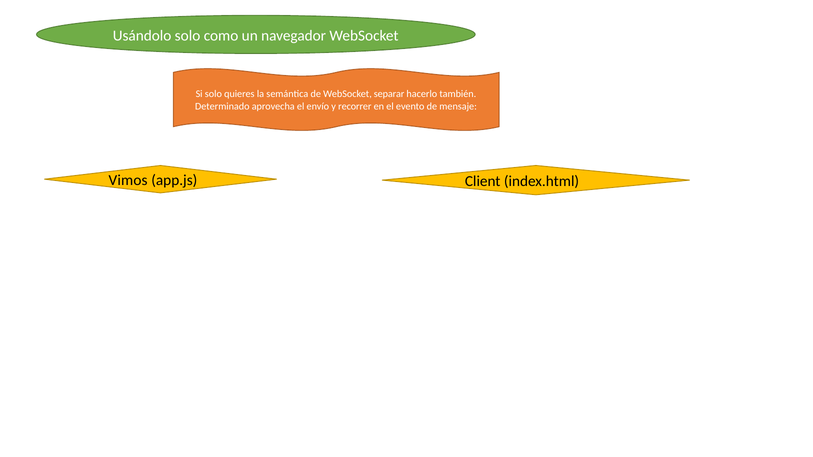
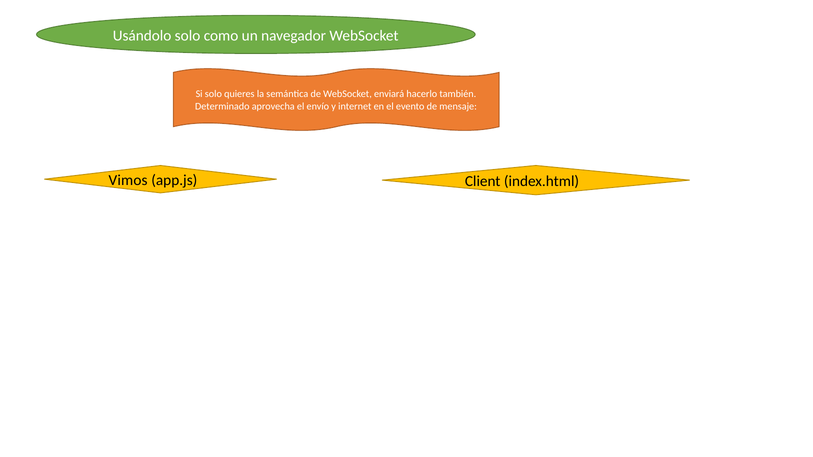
separar: separar -> enviará
recorrer: recorrer -> internet
